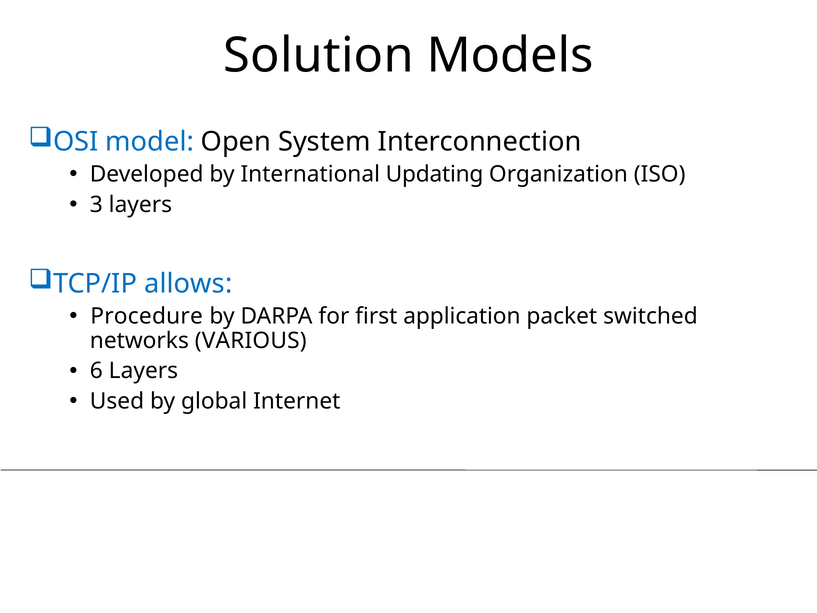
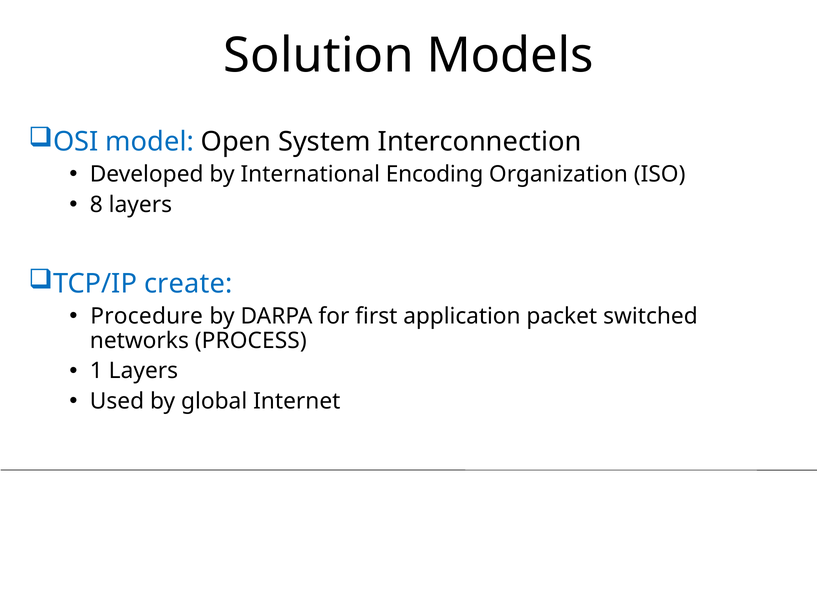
Updating: Updating -> Encoding
3: 3 -> 8
allows: allows -> create
VARIOUS: VARIOUS -> PROCESS
6: 6 -> 1
